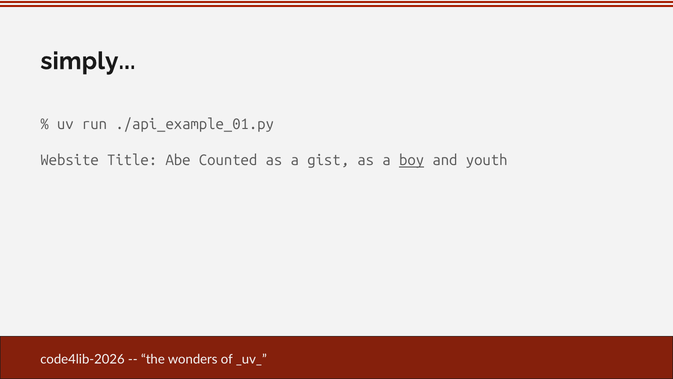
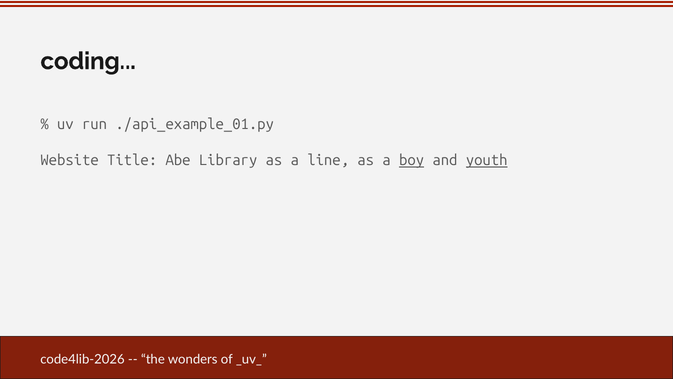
simply: simply -> coding
Counted: Counted -> Library
gist: gist -> line
youth underline: none -> present
